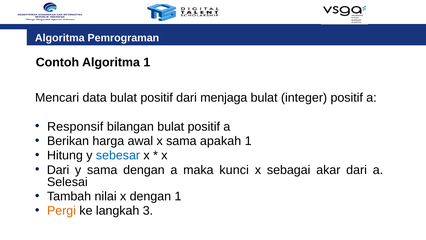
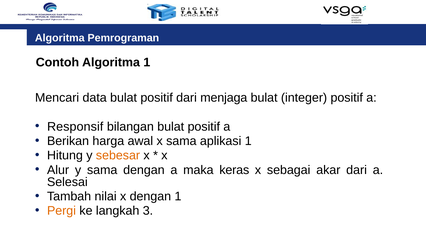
apakah: apakah -> aplikasi
sebesar colour: blue -> orange
Dari at (58, 170): Dari -> Alur
kunci: kunci -> keras
